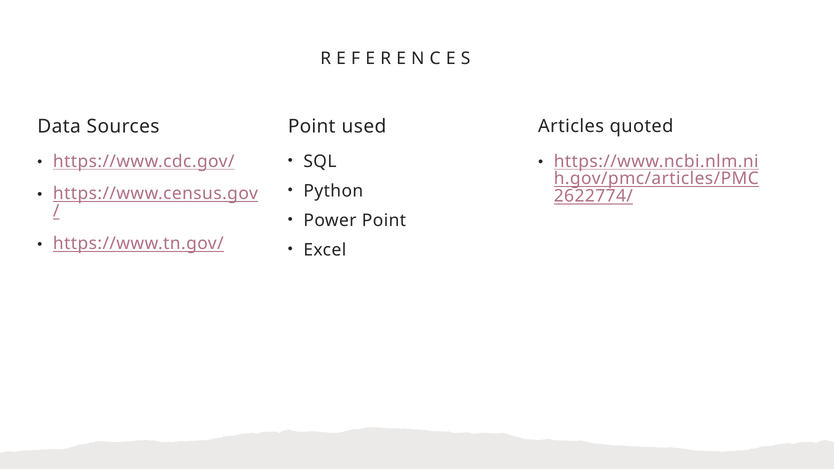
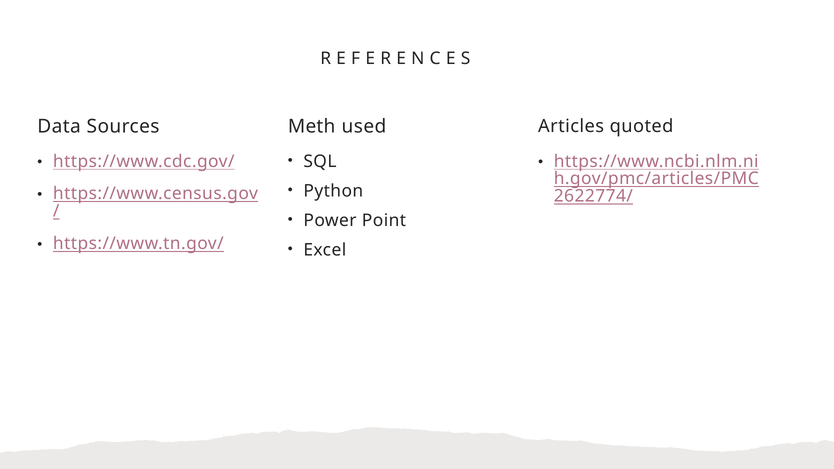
Point at (312, 127): Point -> Meth
